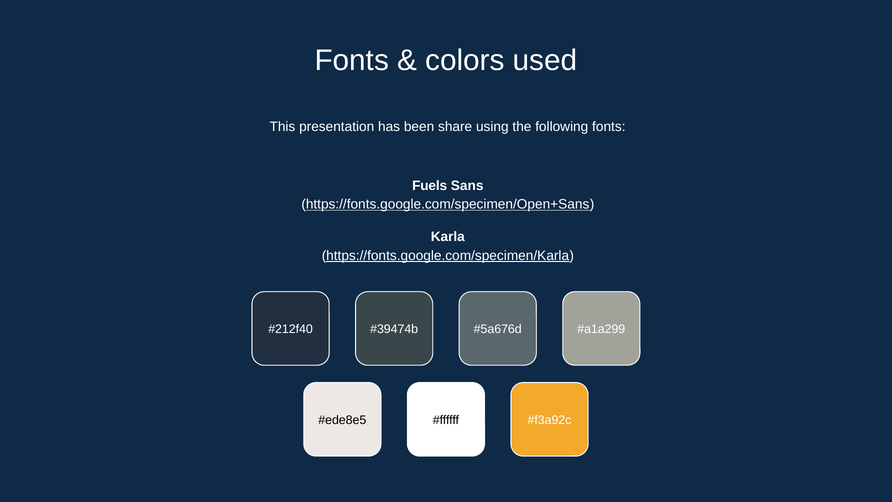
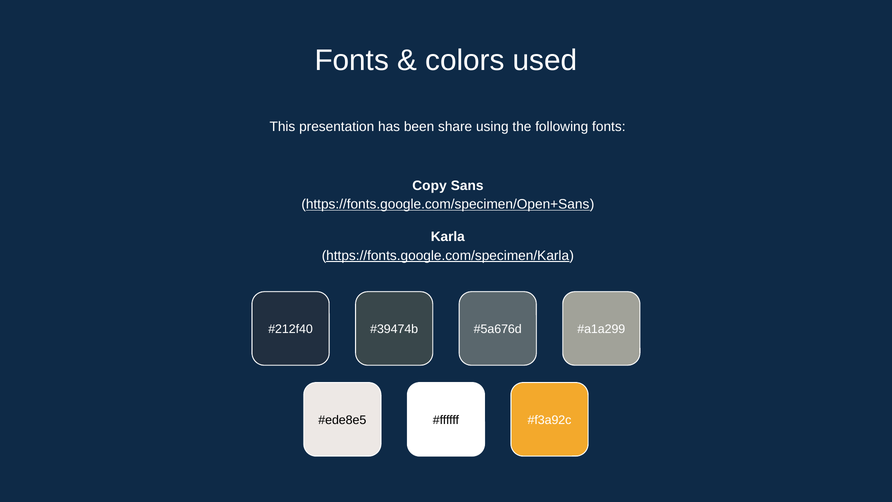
Fuels: Fuels -> Copy
